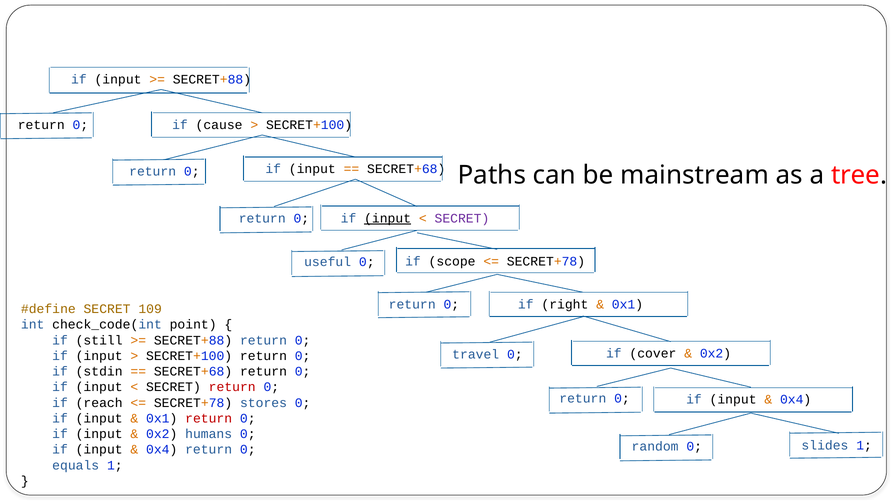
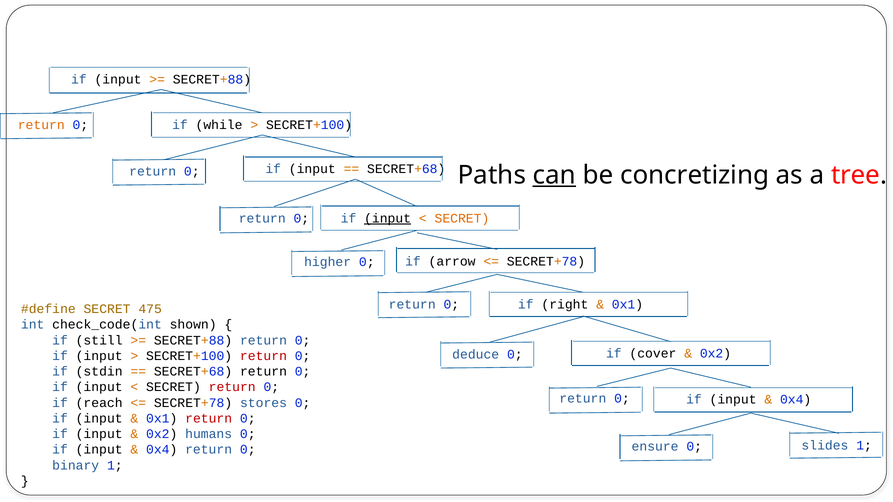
return at (41, 125) colour: black -> orange
cause: cause -> while
can underline: none -> present
mainstream: mainstream -> concretizing
SECRET at (462, 219) colour: purple -> orange
scope: scope -> arrow
useful: useful -> higher
109: 109 -> 475
point: point -> shown
travel: travel -> deduce
return at (263, 356) colour: black -> red
random: random -> ensure
equals: equals -> binary
